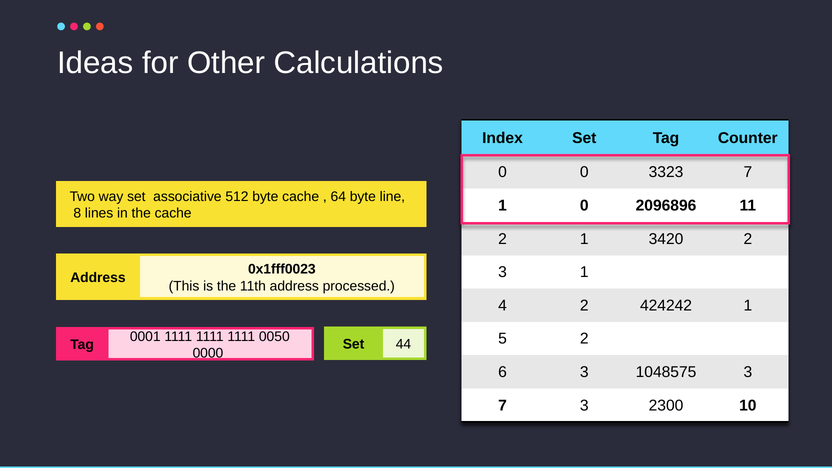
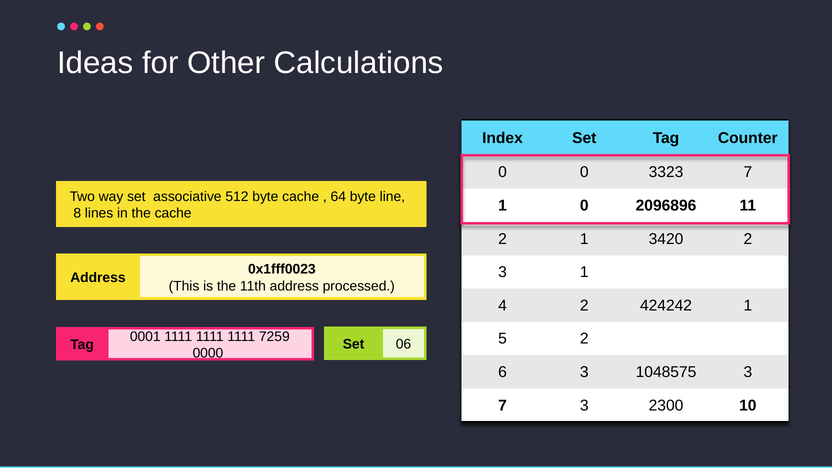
0050: 0050 -> 7259
44: 44 -> 06
